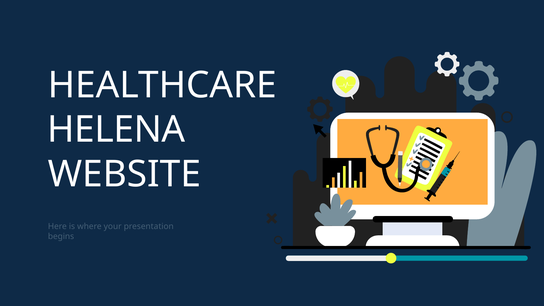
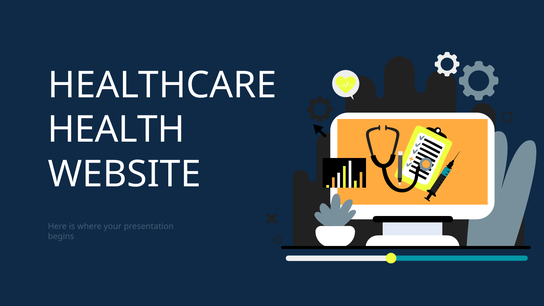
HELENA: HELENA -> HEALTH
